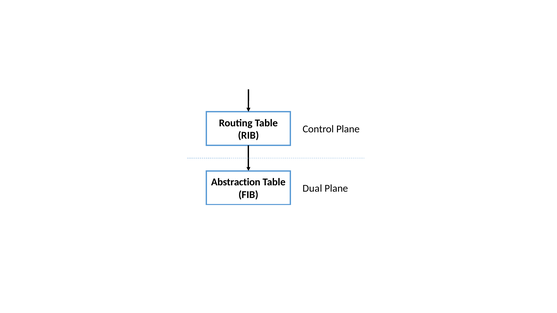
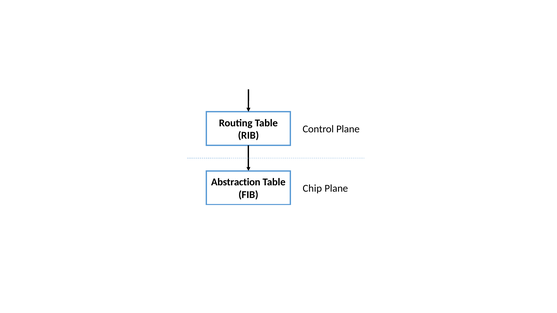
Dual: Dual -> Chip
